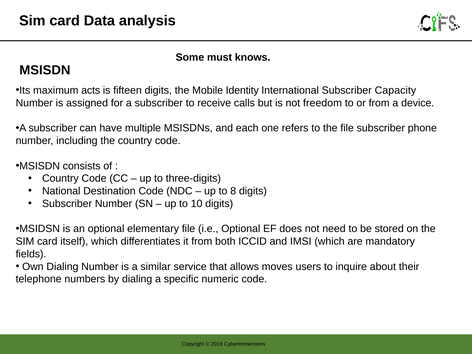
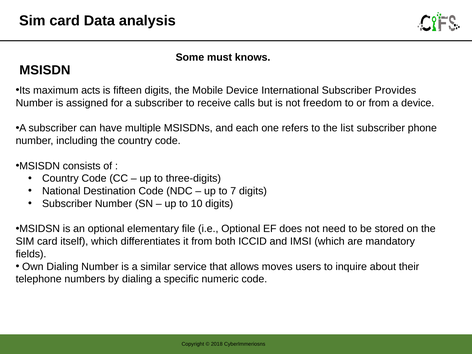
Mobile Identity: Identity -> Device
Capacity: Capacity -> Provides
the file: file -> list
8: 8 -> 7
